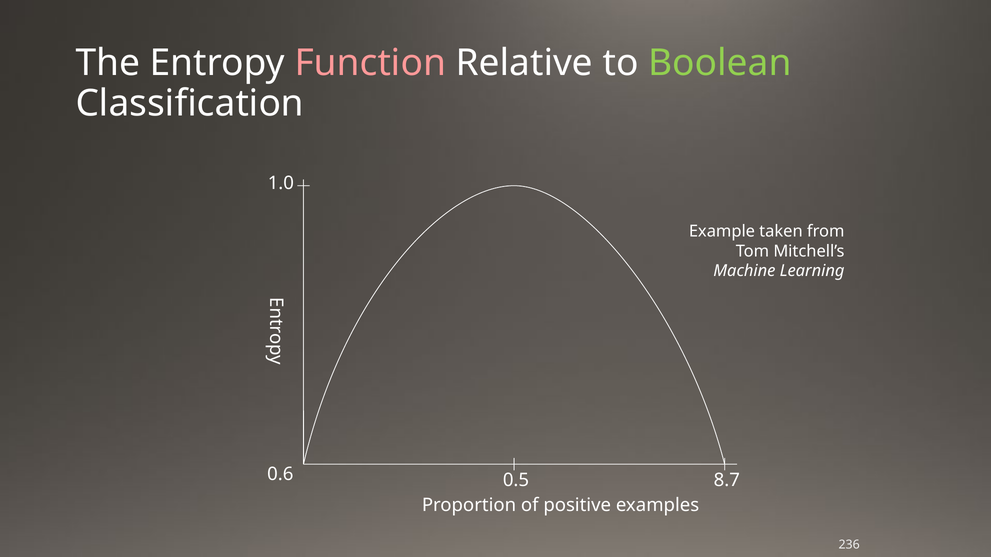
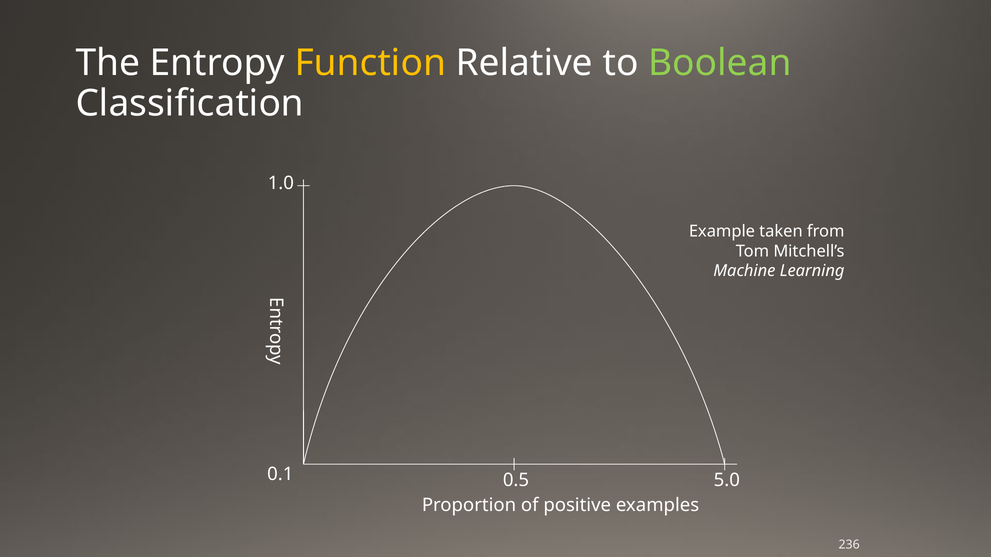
Function colour: pink -> yellow
0.6: 0.6 -> 0.1
8.7: 8.7 -> 5.0
